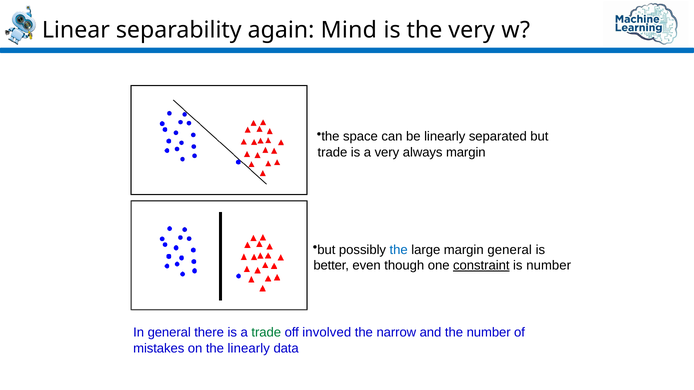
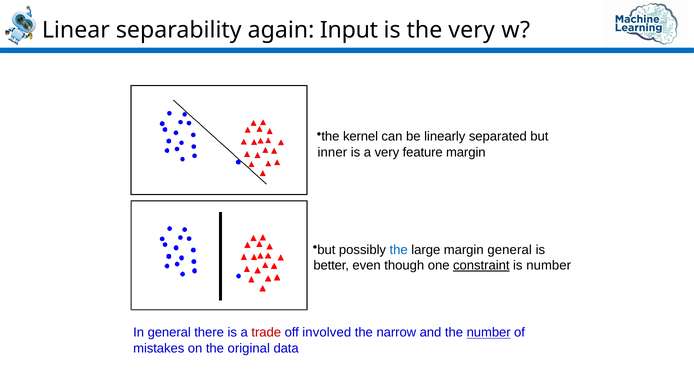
Mind: Mind -> Input
space: space -> kernel
trade at (332, 152): trade -> inner
always: always -> feature
trade at (266, 333) colour: green -> red
number at (489, 333) underline: none -> present
the linearly: linearly -> original
